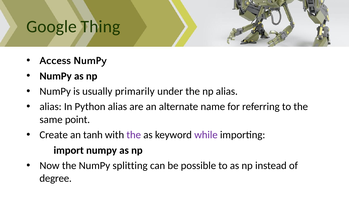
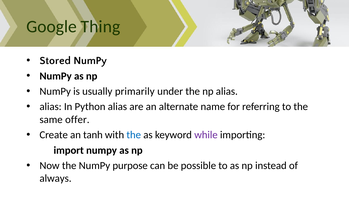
Access: Access -> Stored
point: point -> offer
the at (134, 134) colour: purple -> blue
splitting: splitting -> purpose
degree: degree -> always
